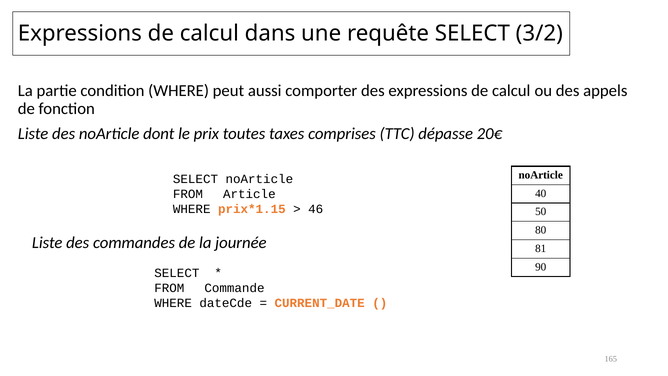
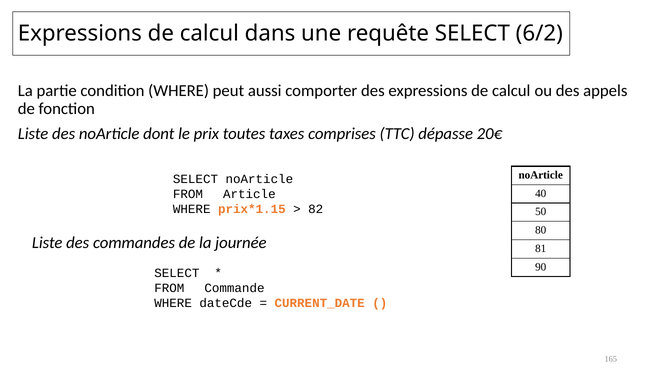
3/2: 3/2 -> 6/2
46: 46 -> 82
